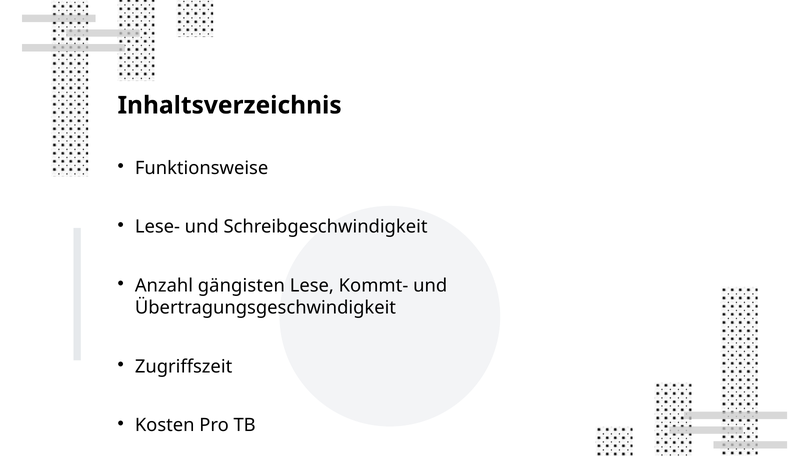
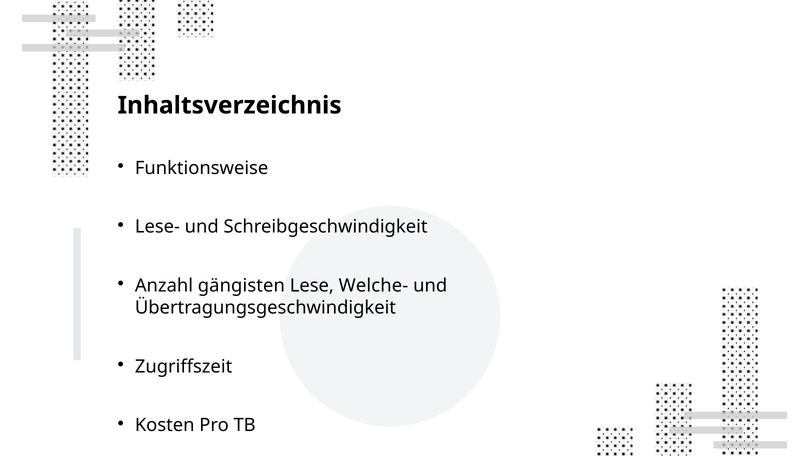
Kommt-: Kommt- -> Welche-
